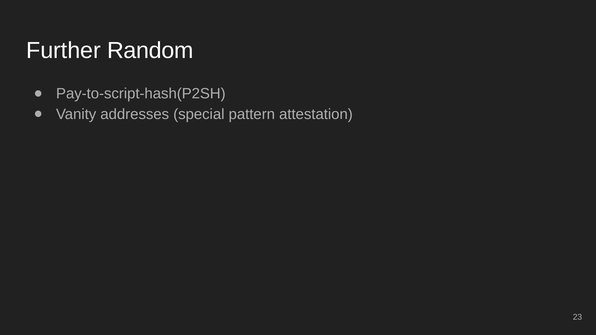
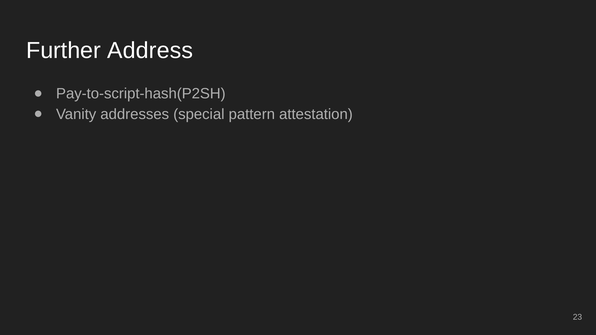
Random: Random -> Address
